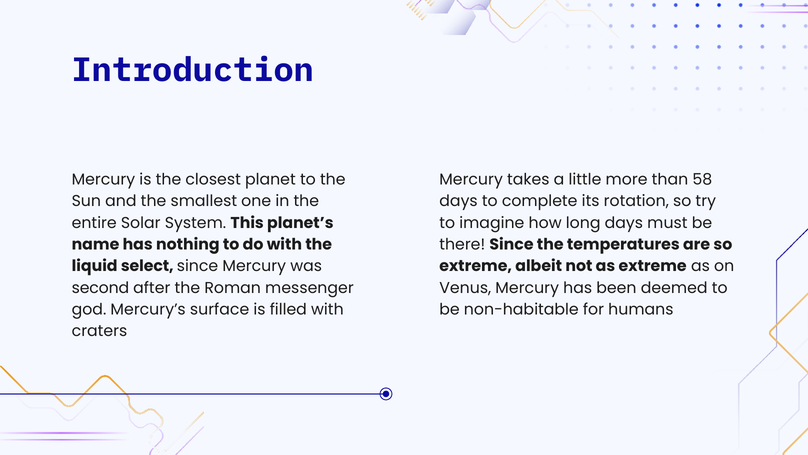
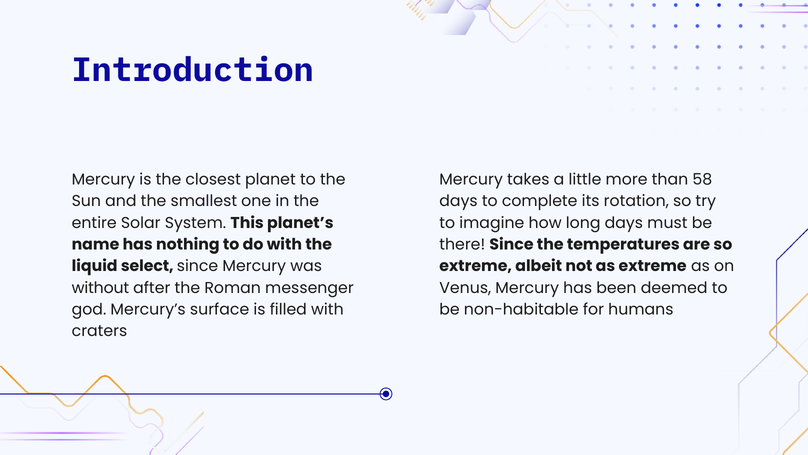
second: second -> without
